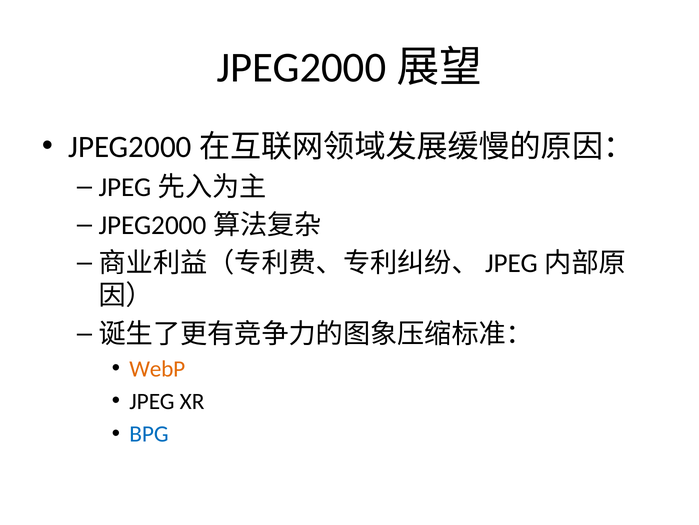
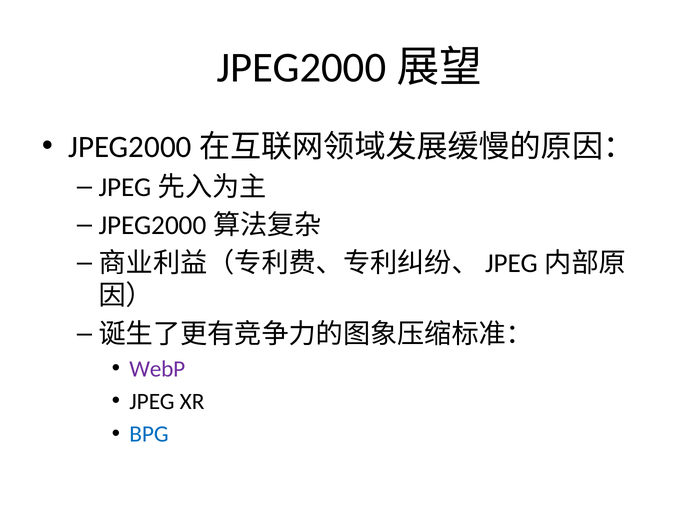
WebP colour: orange -> purple
